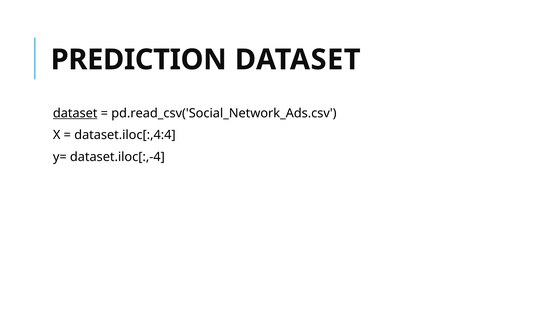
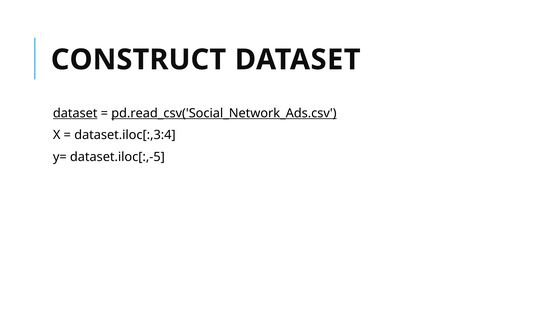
PREDICTION: PREDICTION -> CONSTRUCT
pd.read_csv('Social_Network_Ads.csv underline: none -> present
dataset.iloc[:,4:4: dataset.iloc[:,4:4 -> dataset.iloc[:,3:4
dataset.iloc[:,-4: dataset.iloc[:,-4 -> dataset.iloc[:,-5
